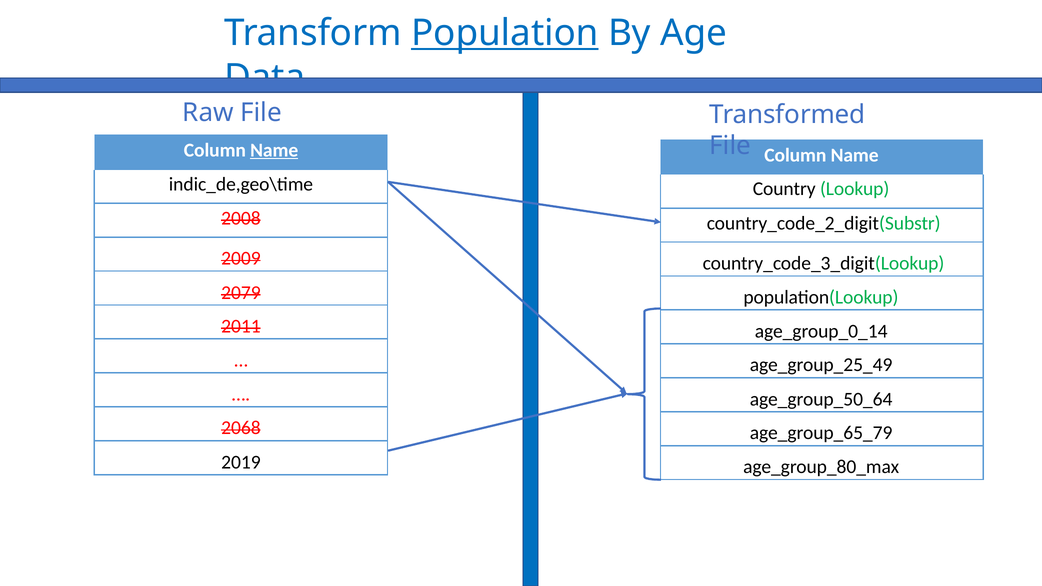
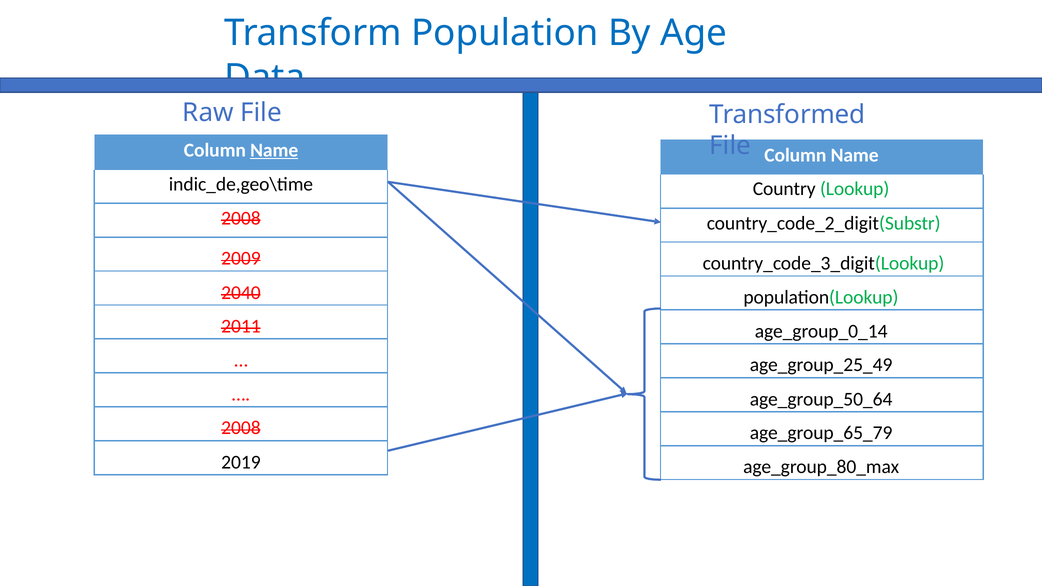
Population underline: present -> none
2079: 2079 -> 2040
2068 at (241, 428): 2068 -> 2008
